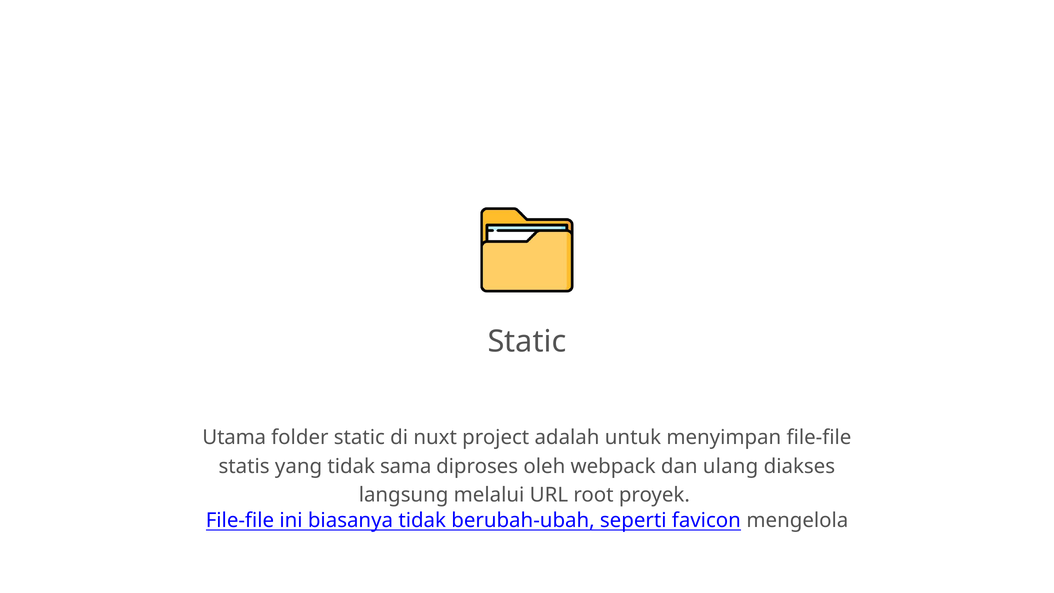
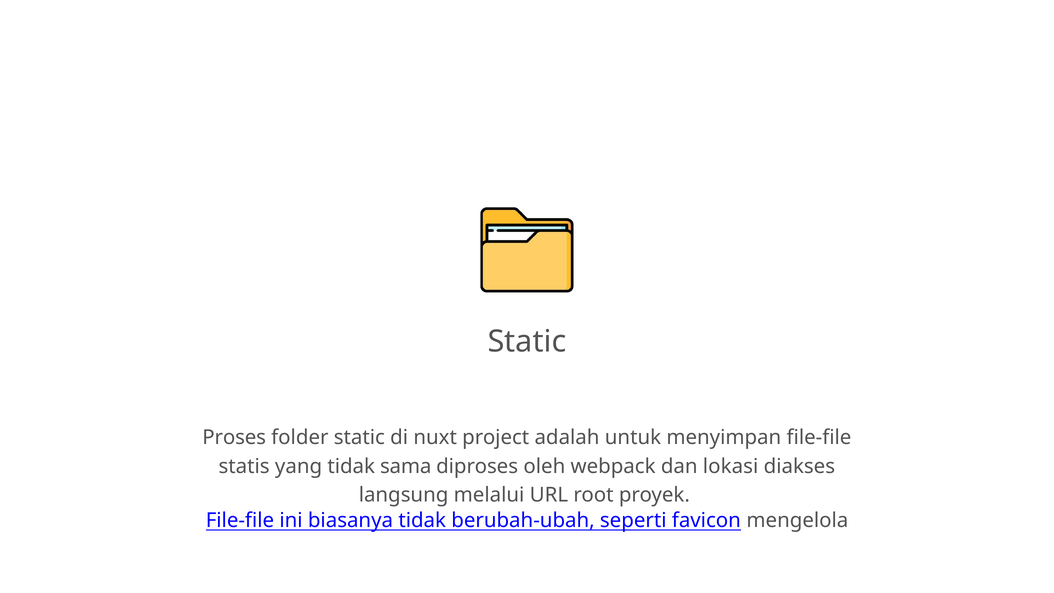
Utama: Utama -> Proses
ulang: ulang -> lokasi
